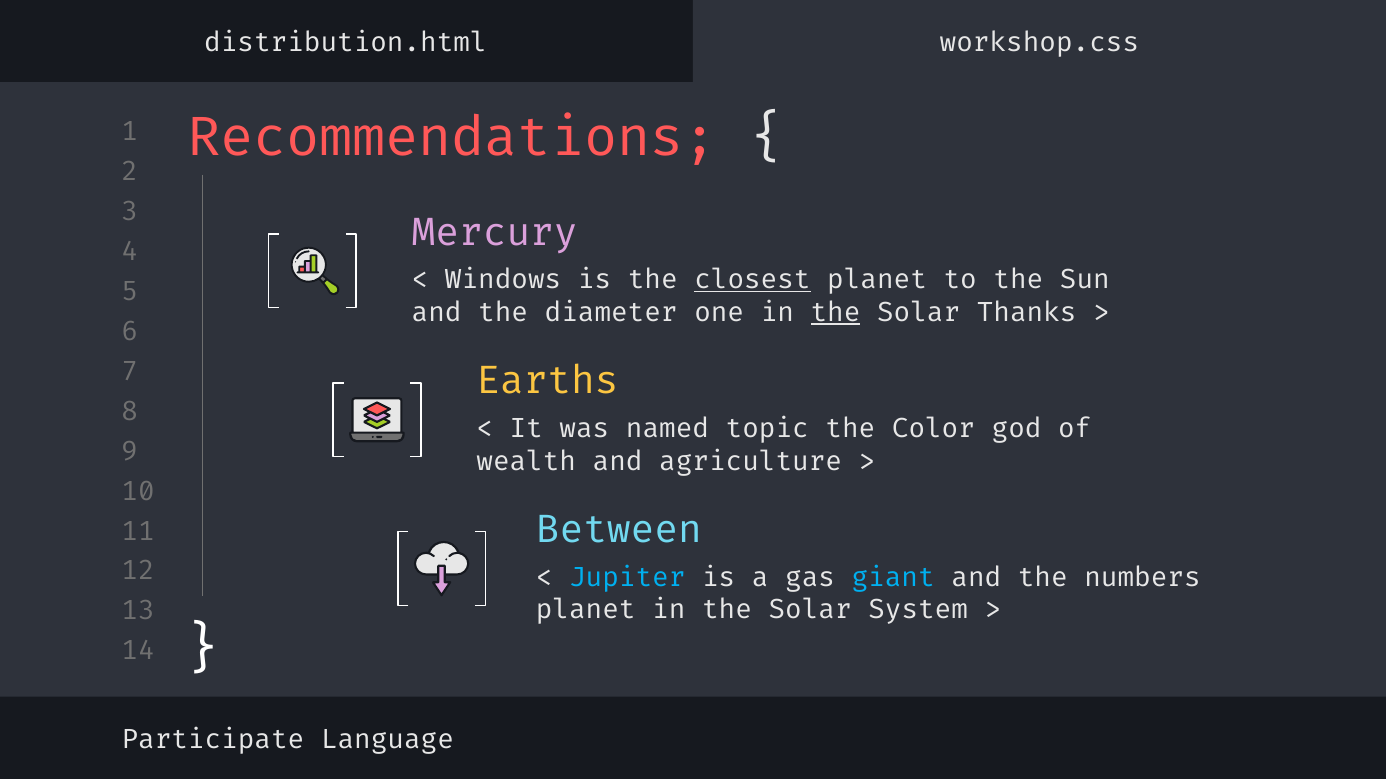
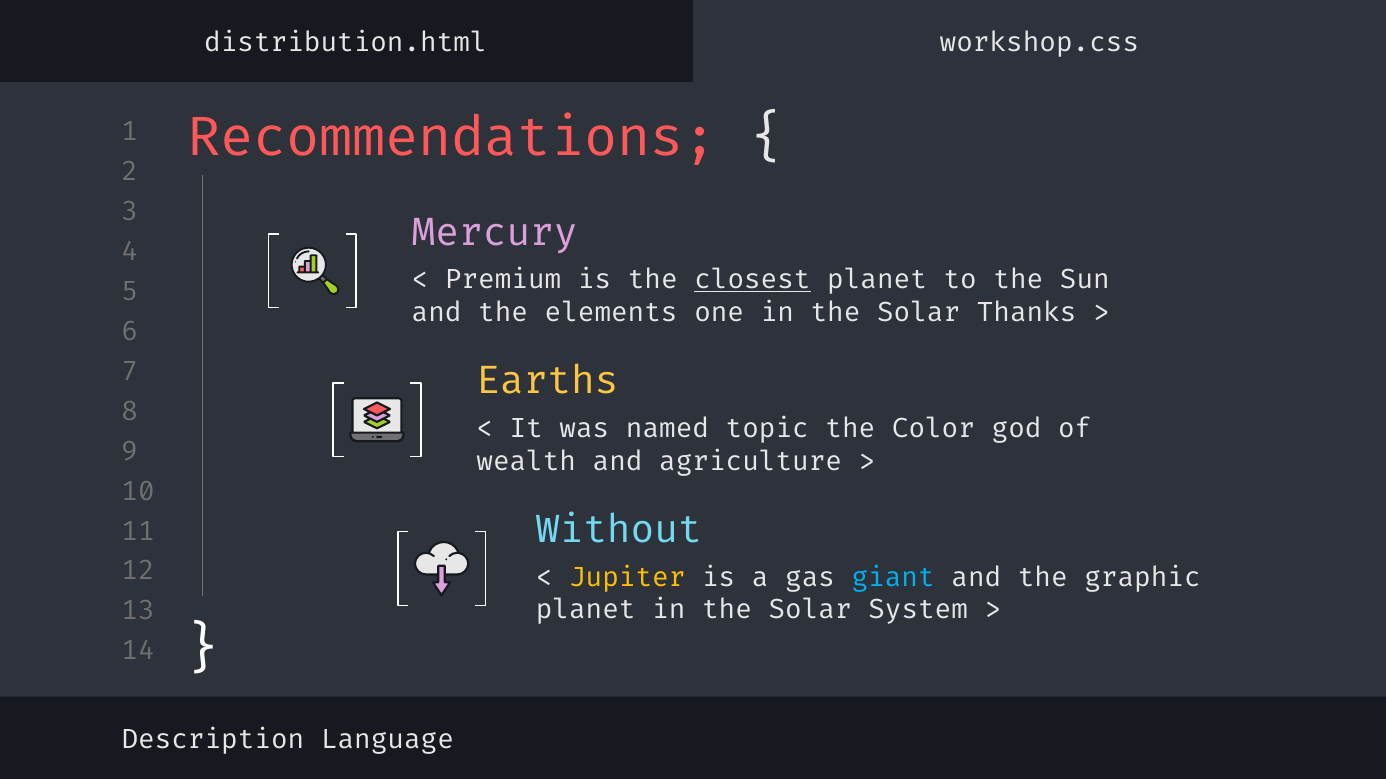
Windows: Windows -> Premium
diameter: diameter -> elements
the at (836, 313) underline: present -> none
Between: Between -> Without
Jupiter colour: light blue -> yellow
numbers: numbers -> graphic
Participate: Participate -> Description
